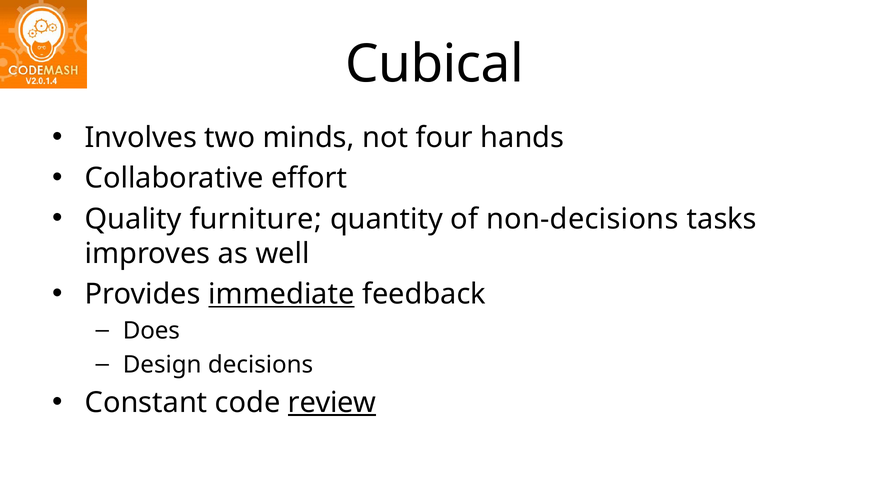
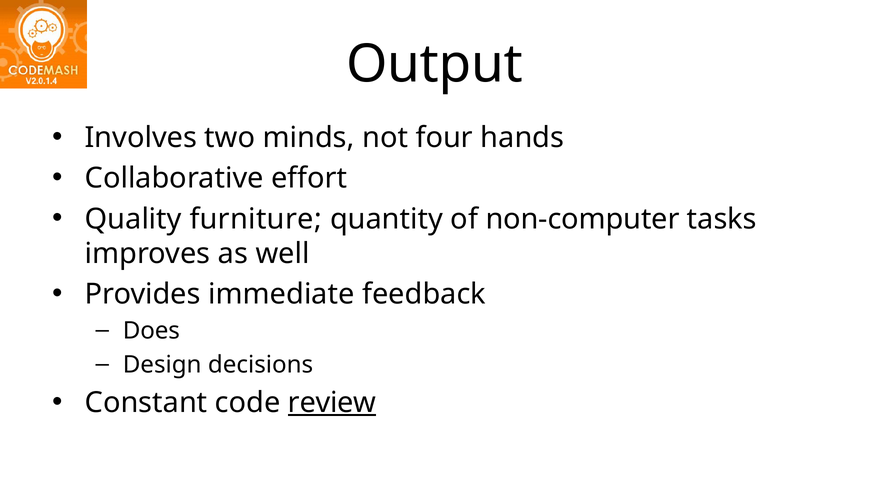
Cubical: Cubical -> Output
non-decisions: non-decisions -> non-computer
immediate underline: present -> none
